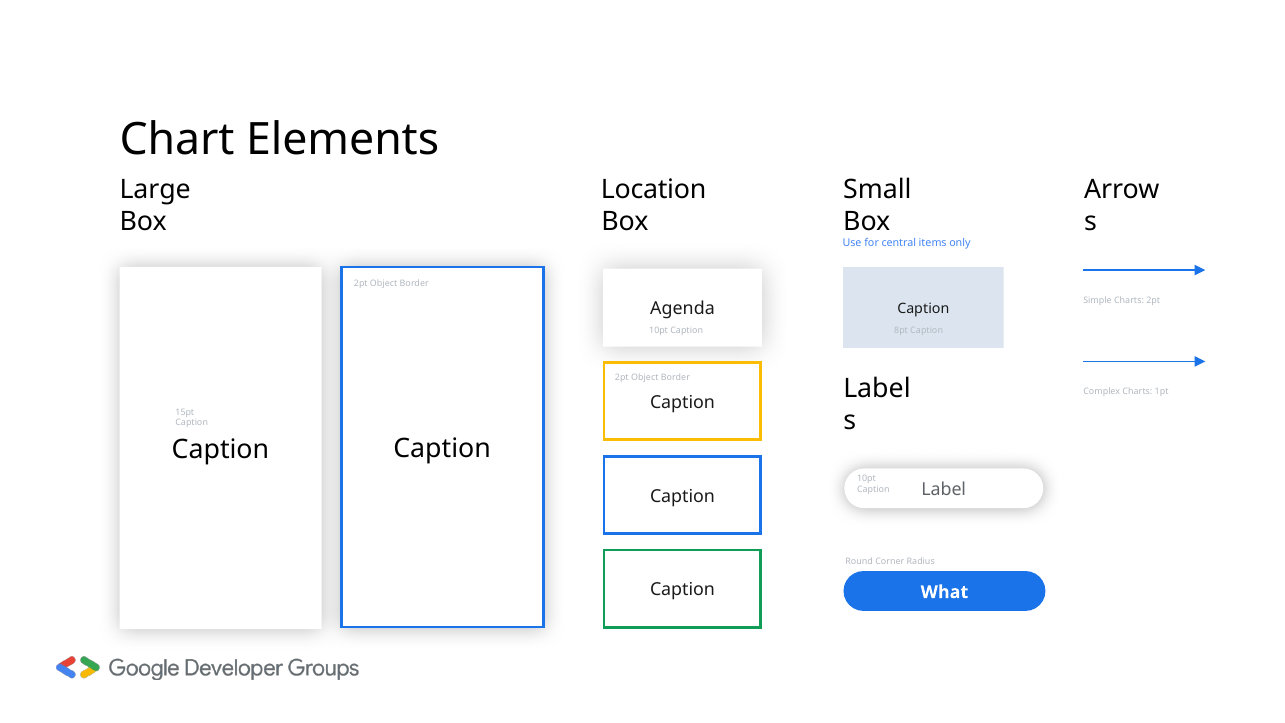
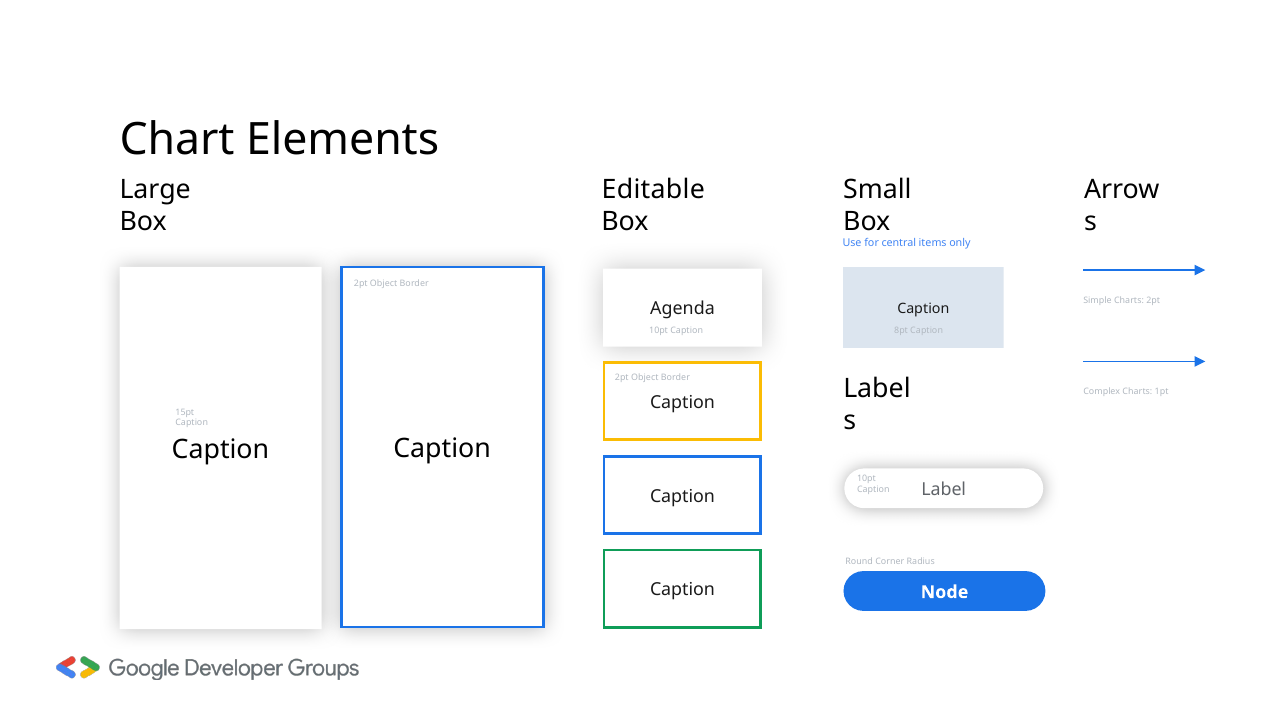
Location: Location -> Editable
What: What -> Node
